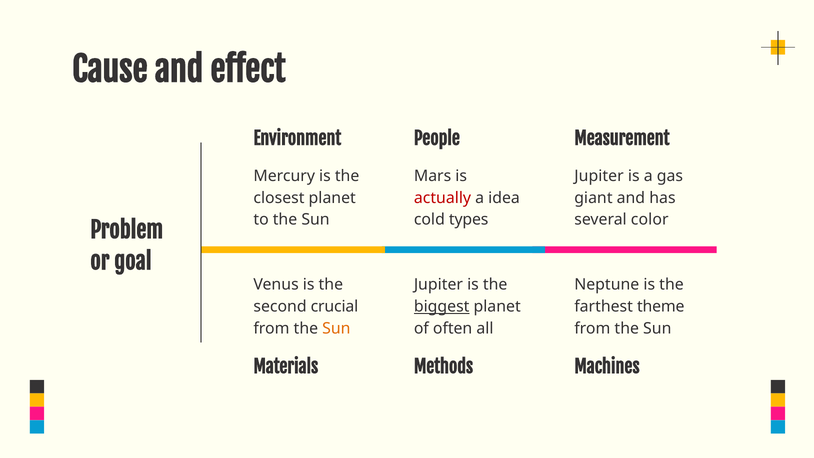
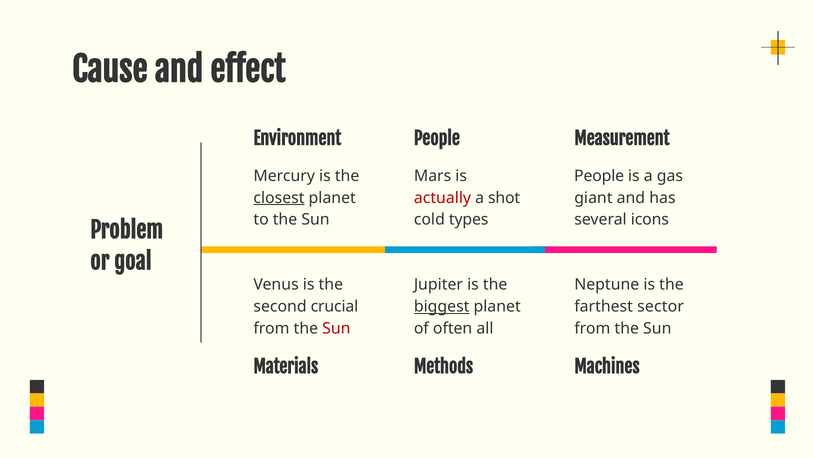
Jupiter at (599, 176): Jupiter -> People
closest underline: none -> present
idea: idea -> shot
color: color -> icons
theme: theme -> sector
Sun at (336, 328) colour: orange -> red
